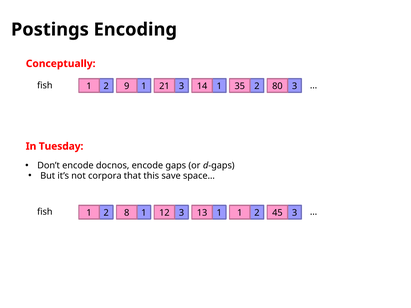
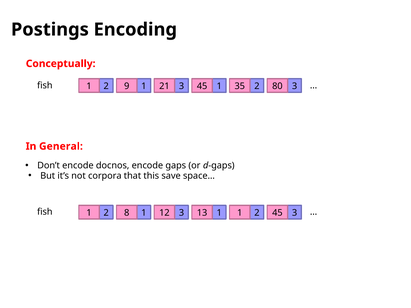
21 14: 14 -> 45
Tuesday: Tuesday -> General
